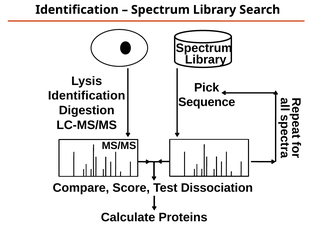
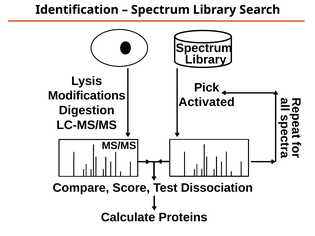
Identification at (87, 96): Identification -> Modifications
Sequence: Sequence -> Activated
